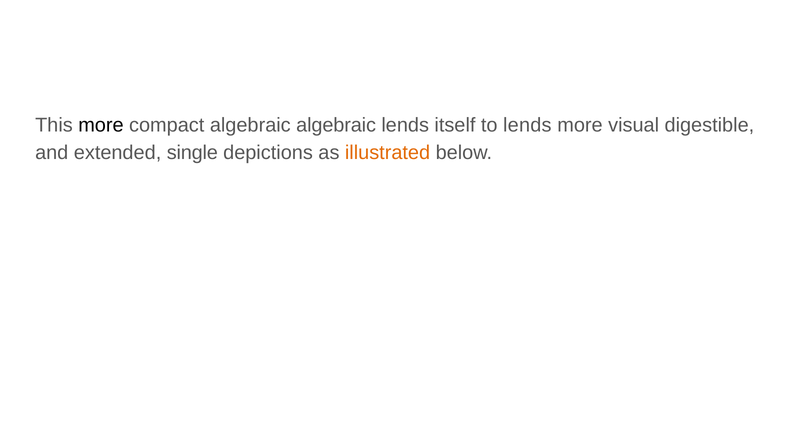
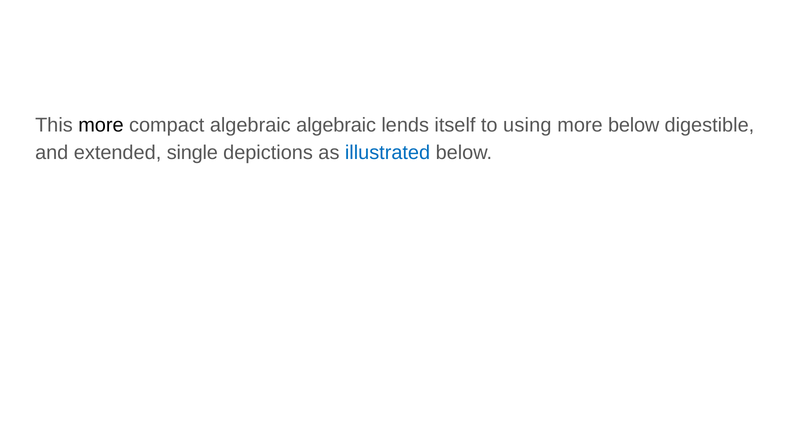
to lends: lends -> using
more visual: visual -> below
illustrated colour: orange -> blue
